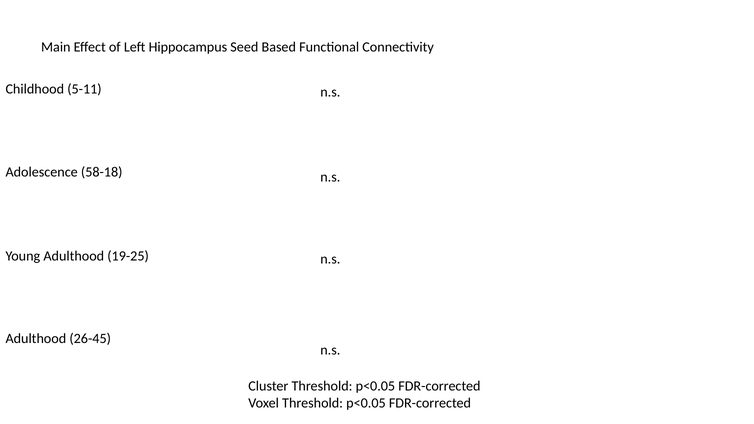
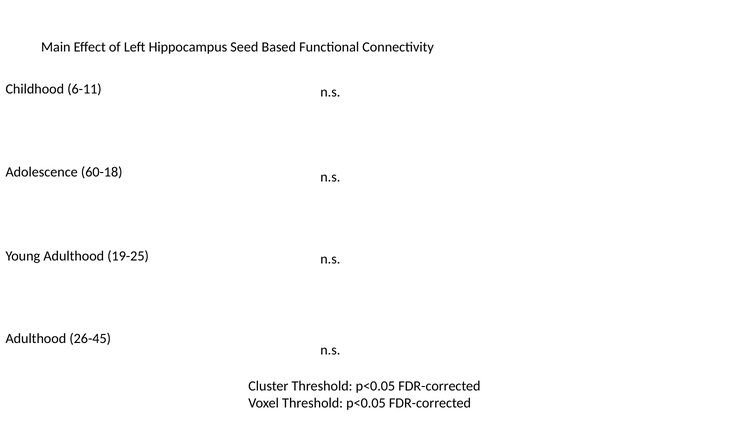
5-11: 5-11 -> 6-11
58-18: 58-18 -> 60-18
